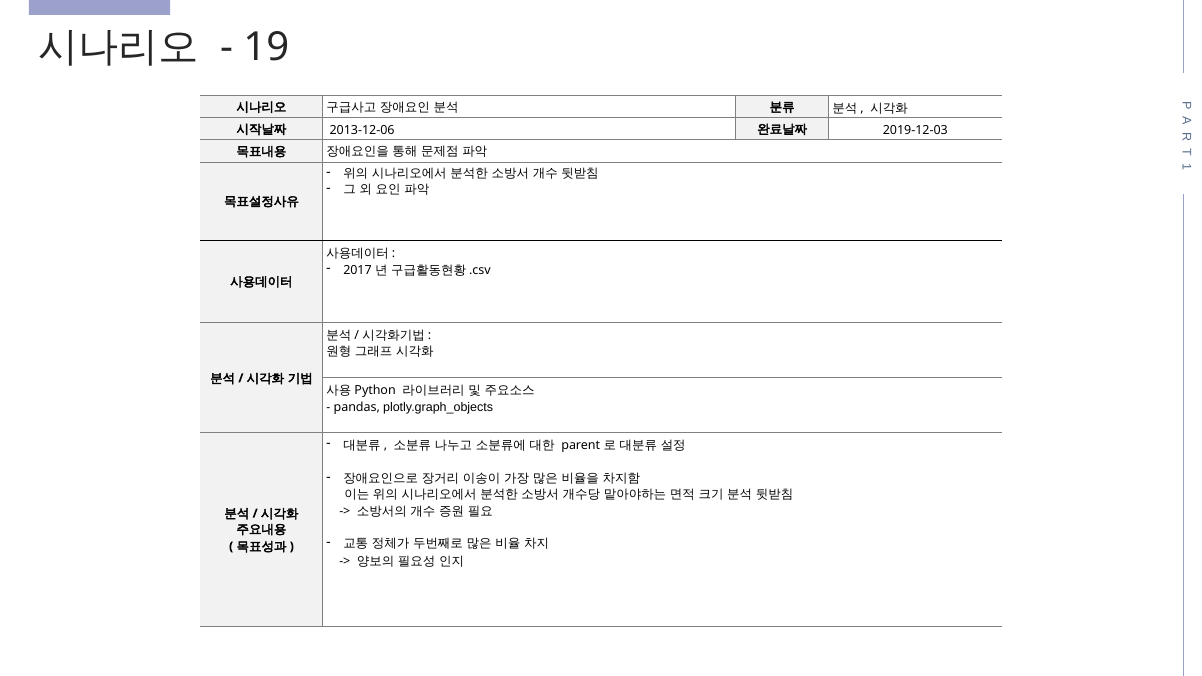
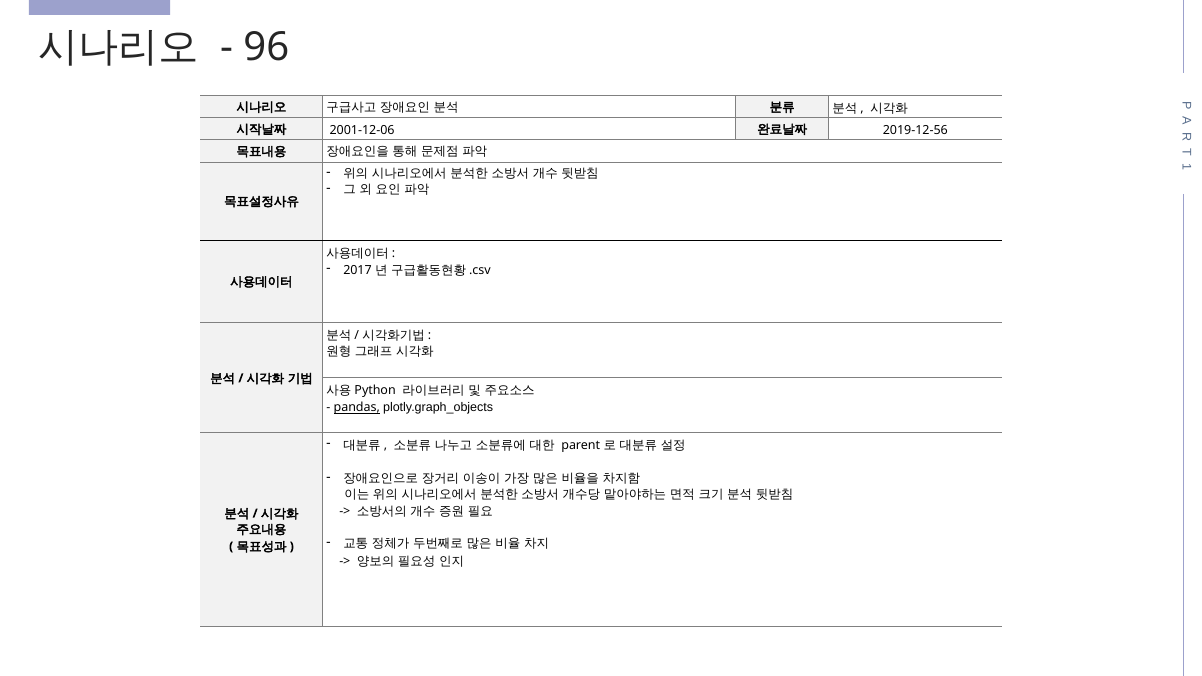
19: 19 -> 96
2013-12-06: 2013-12-06 -> 2001-12-06
2019-12-03: 2019-12-03 -> 2019-12-56
pandas underline: none -> present
